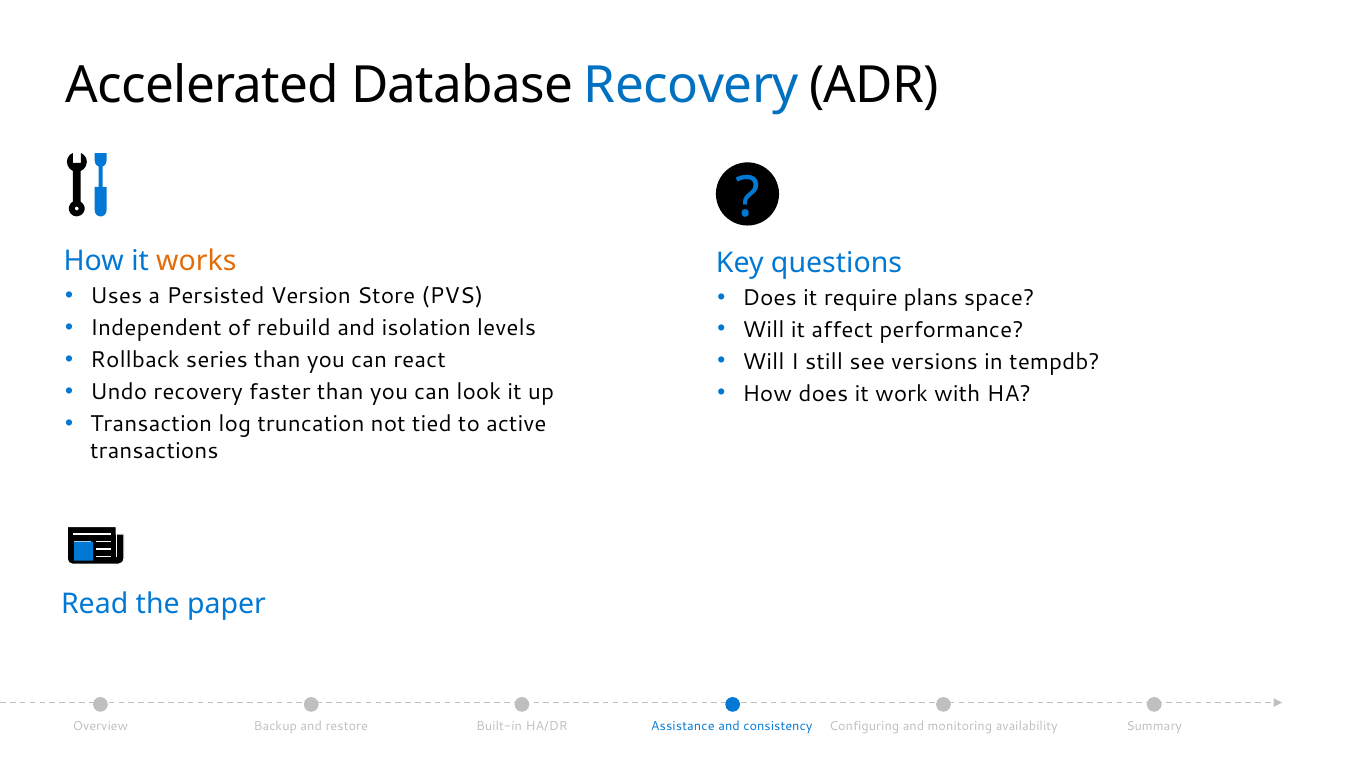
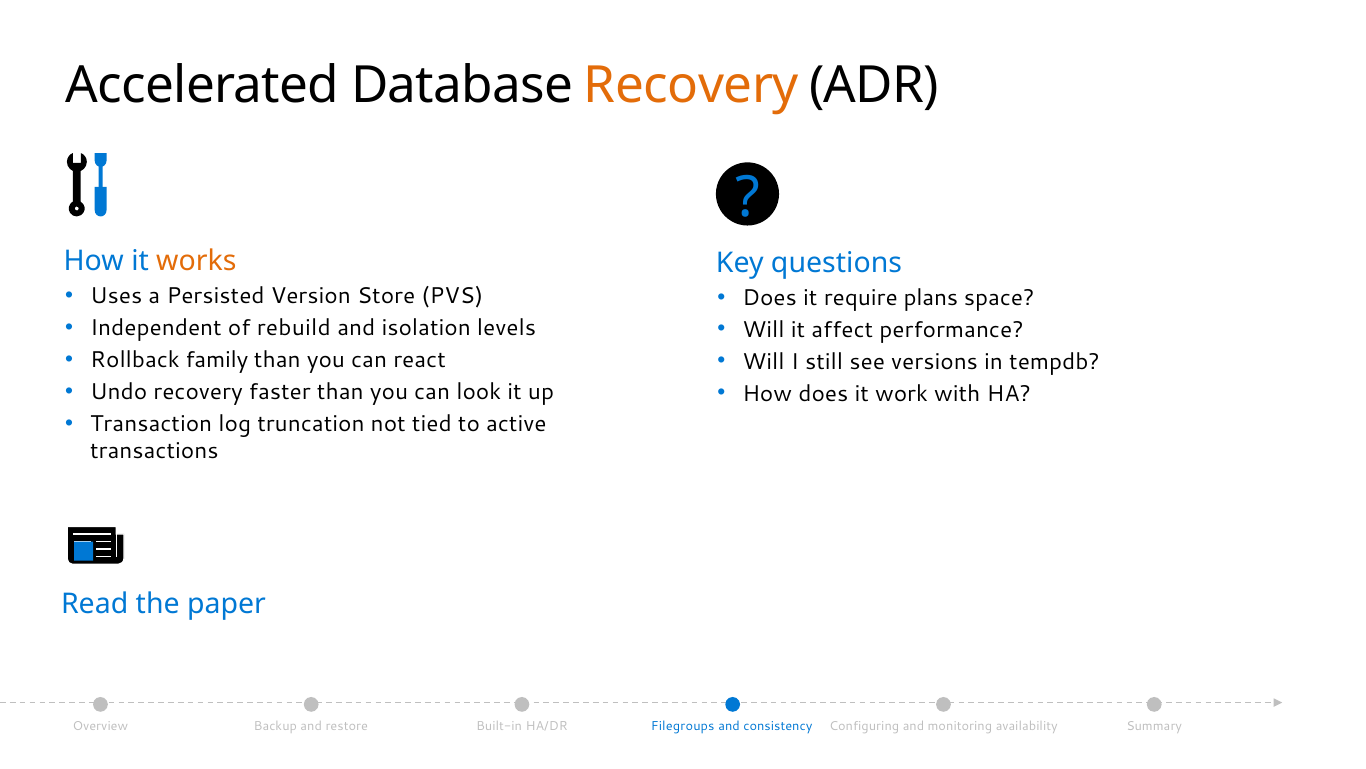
Recovery at (691, 86) colour: blue -> orange
series: series -> family
Assistance: Assistance -> Filegroups
